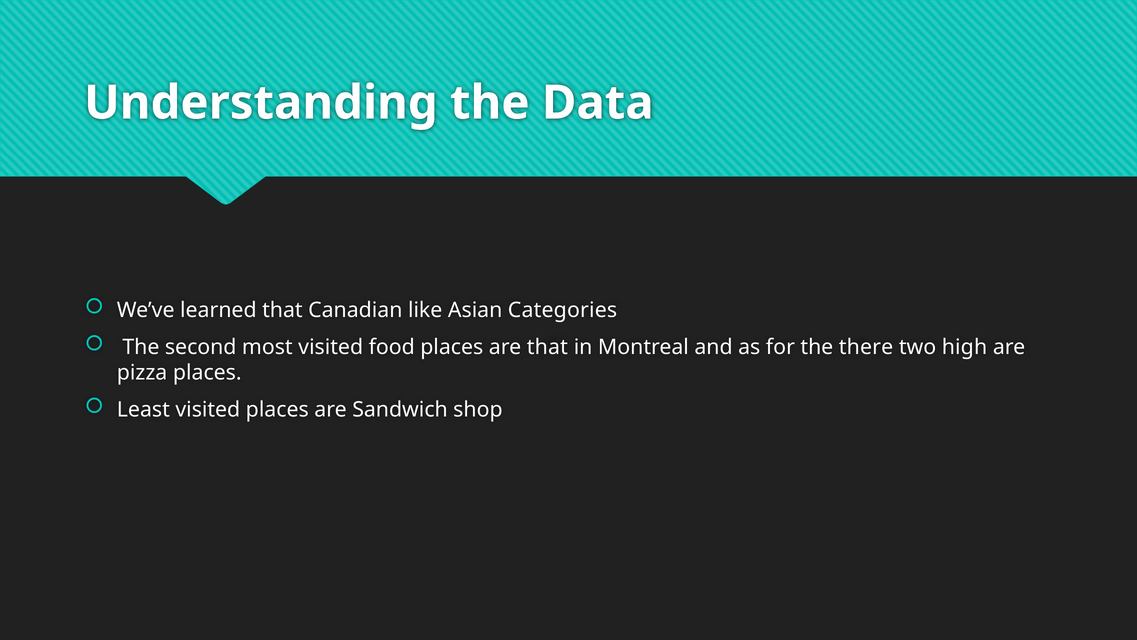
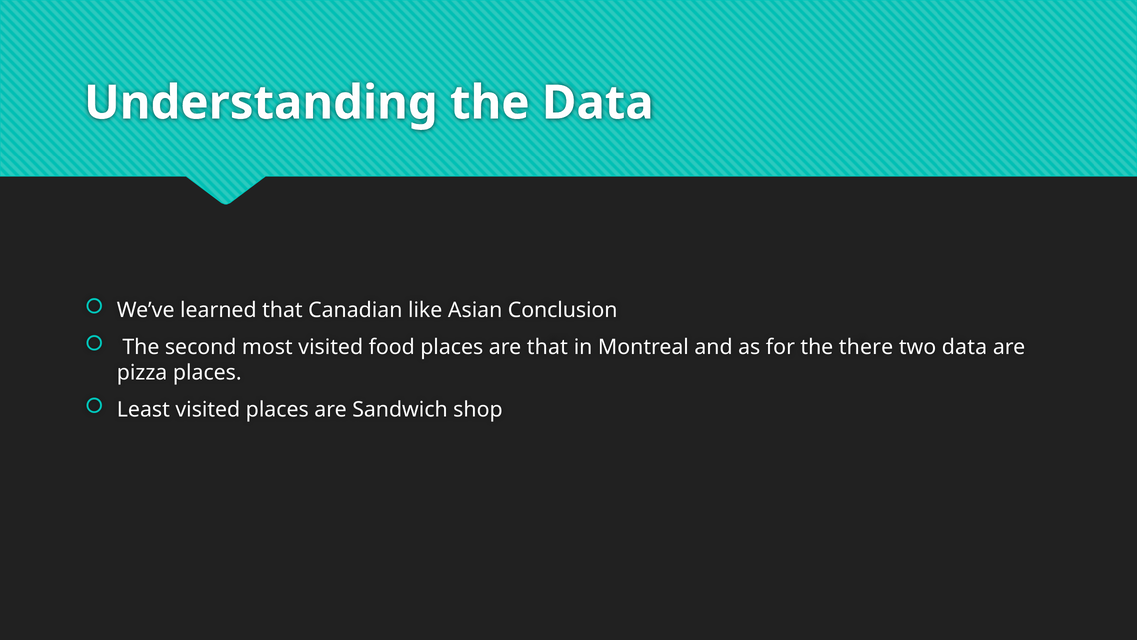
Categories: Categories -> Conclusion
two high: high -> data
